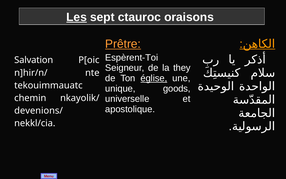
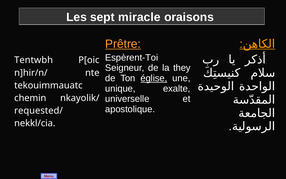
Les underline: present -> none
ctauroc: ctauroc -> miracle
Salvation: Salvation -> Tentwbh
goods: goods -> exalte
devenions/: devenions/ -> requested/
